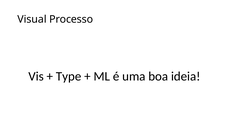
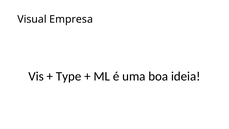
Processo: Processo -> Empresa
